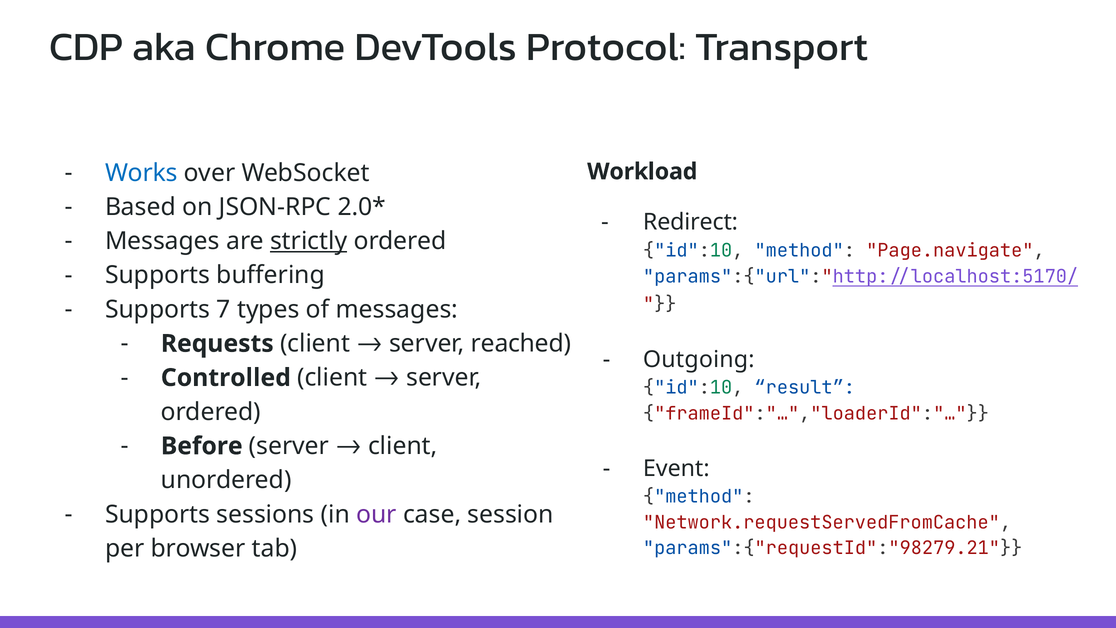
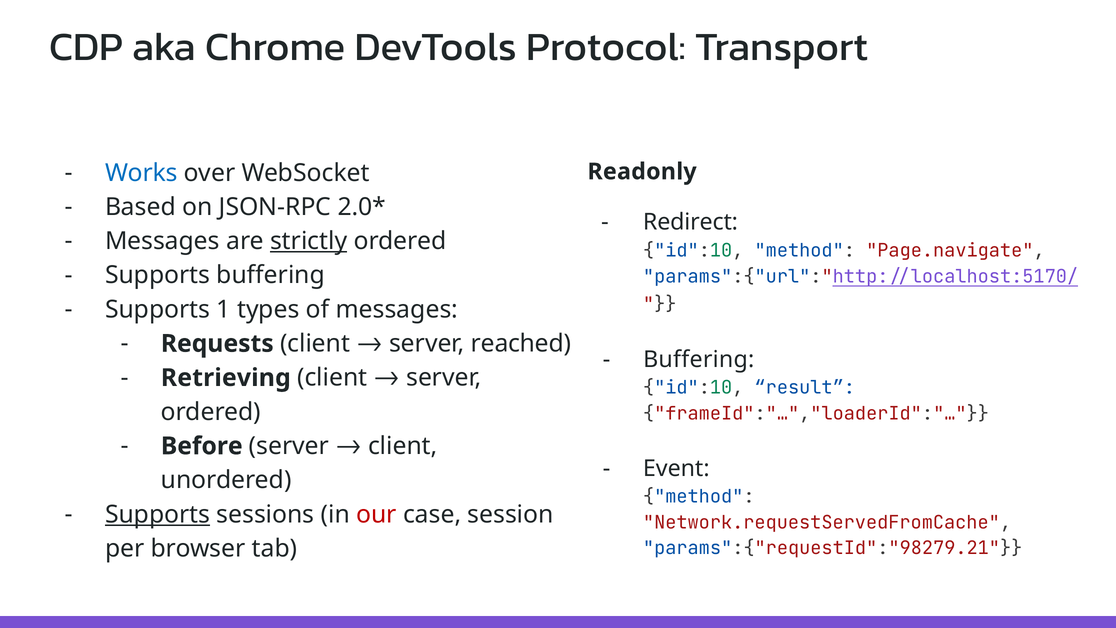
Workload: Workload -> Readonly
7: 7 -> 1
Outgoing at (699, 359): Outgoing -> Buffering
Controlled: Controlled -> Retrieving
Supports at (158, 514) underline: none -> present
our colour: purple -> red
